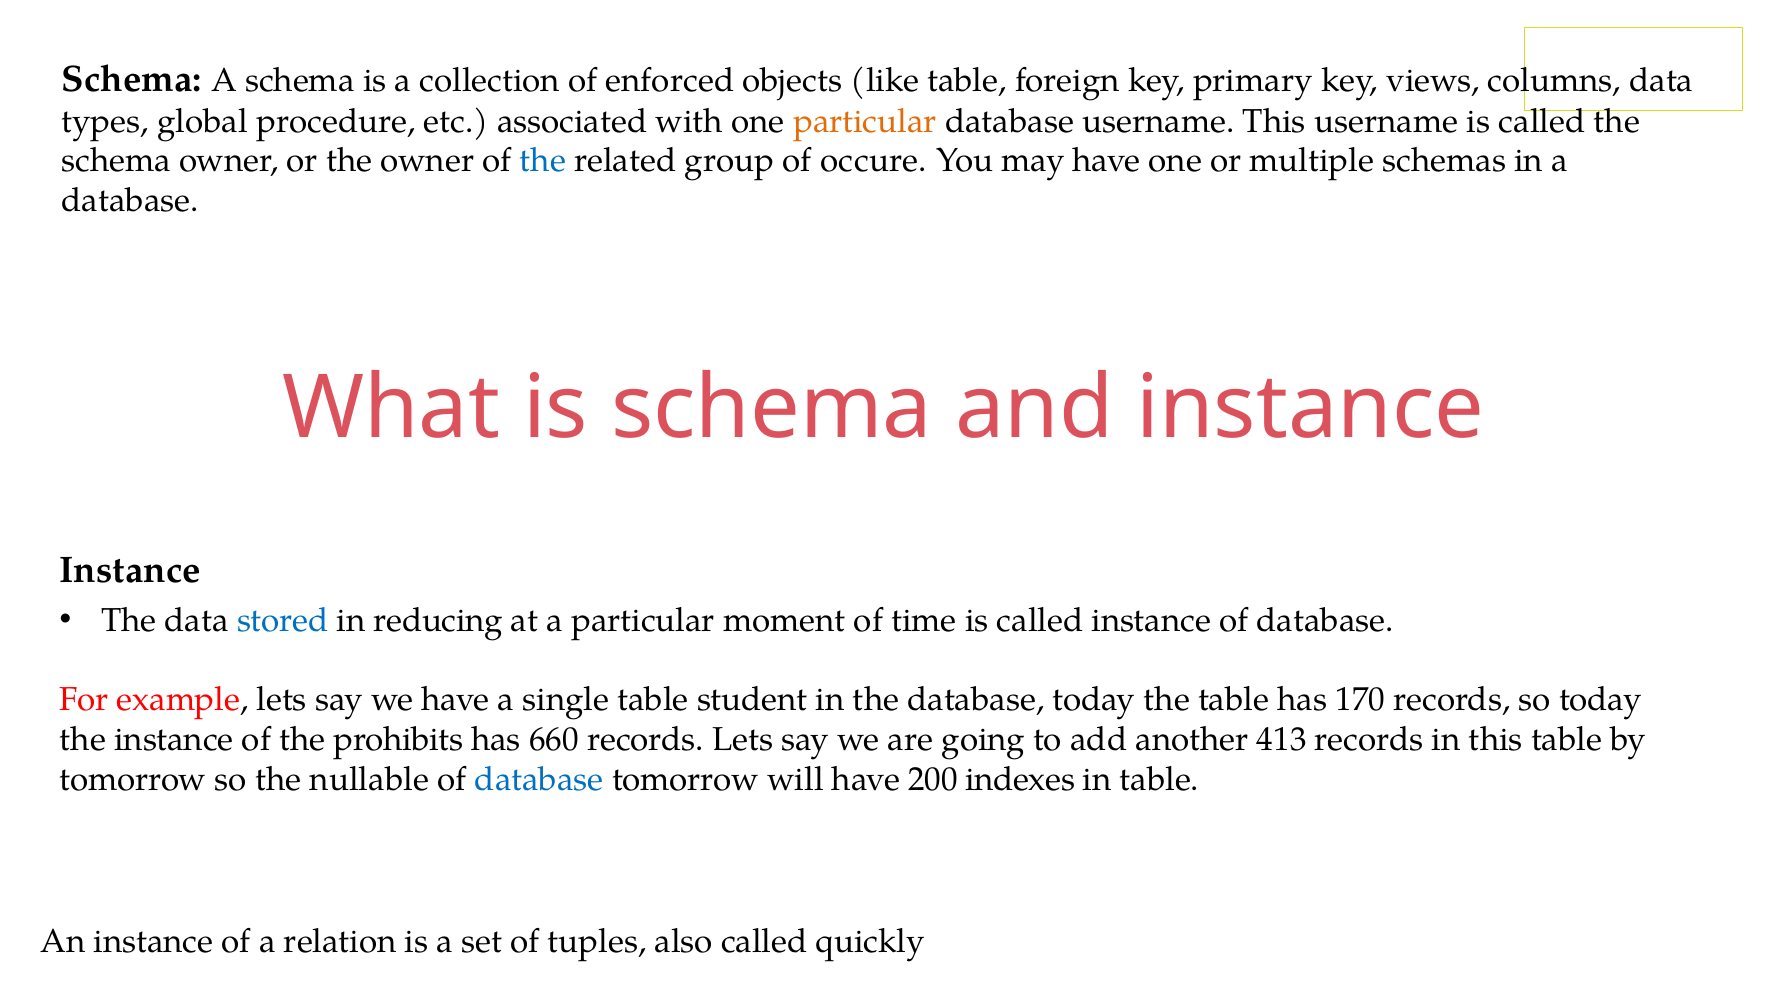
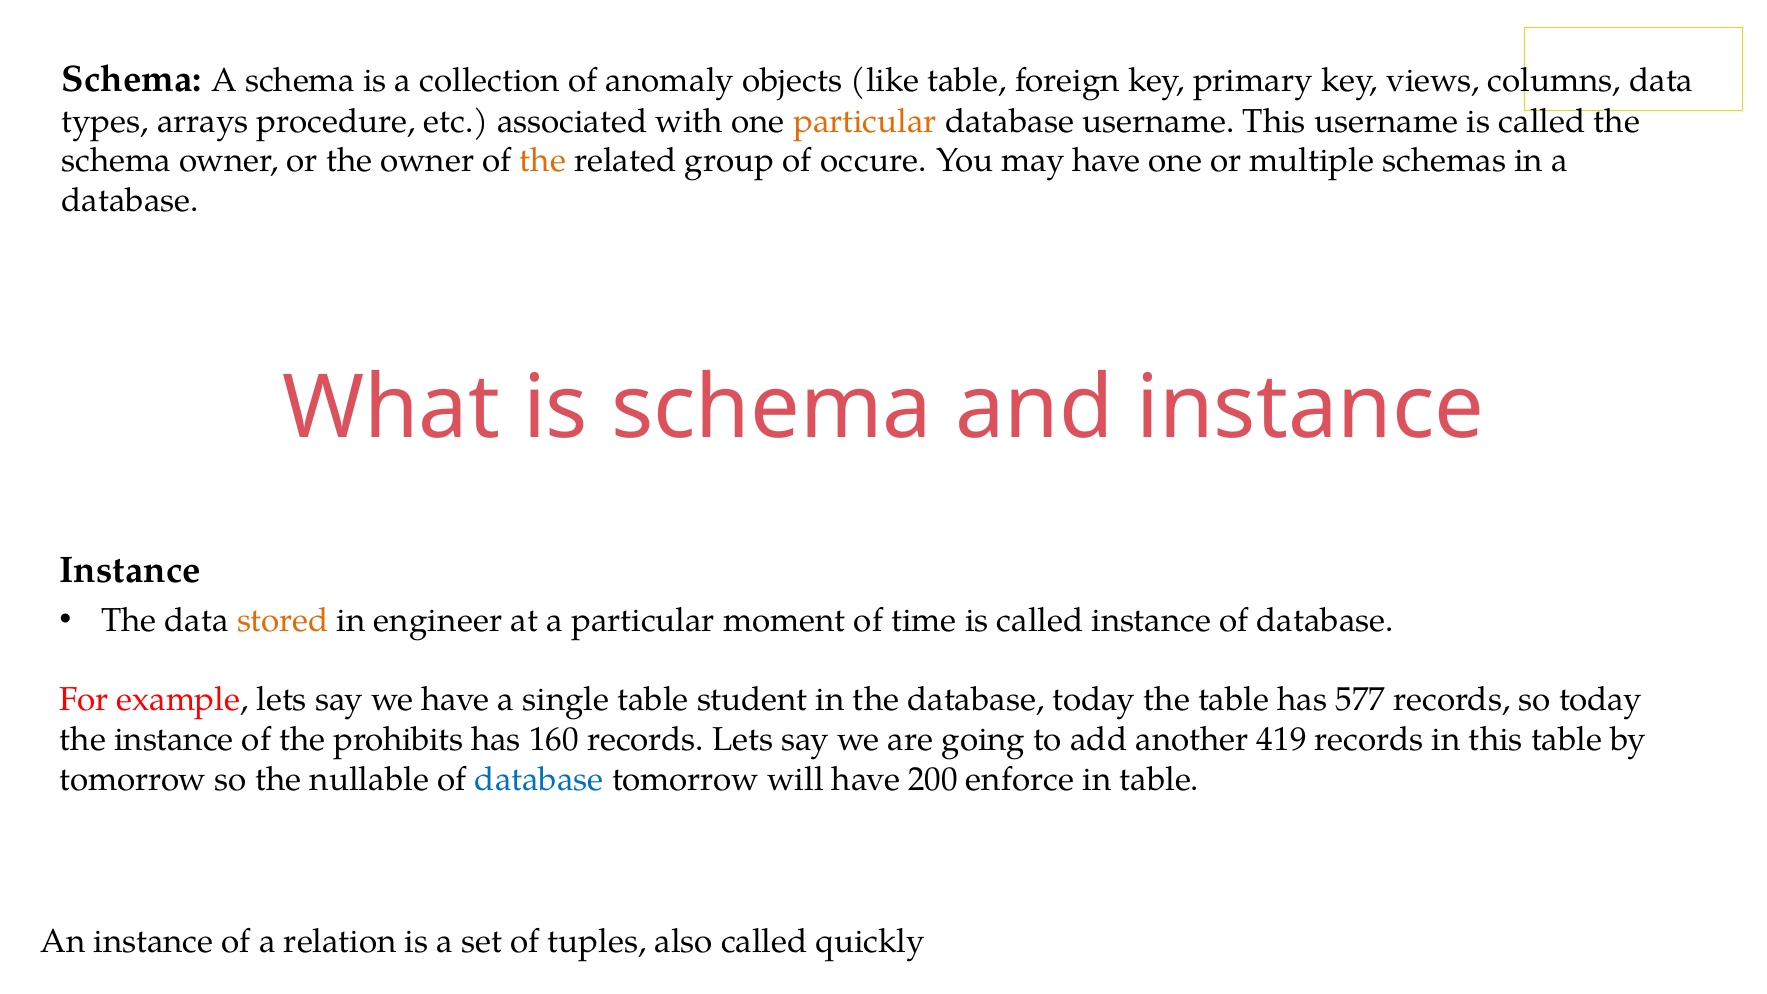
enforced: enforced -> anomaly
global: global -> arrays
the at (543, 161) colour: blue -> orange
stored colour: blue -> orange
reducing: reducing -> engineer
170: 170 -> 577
660: 660 -> 160
413: 413 -> 419
indexes: indexes -> enforce
